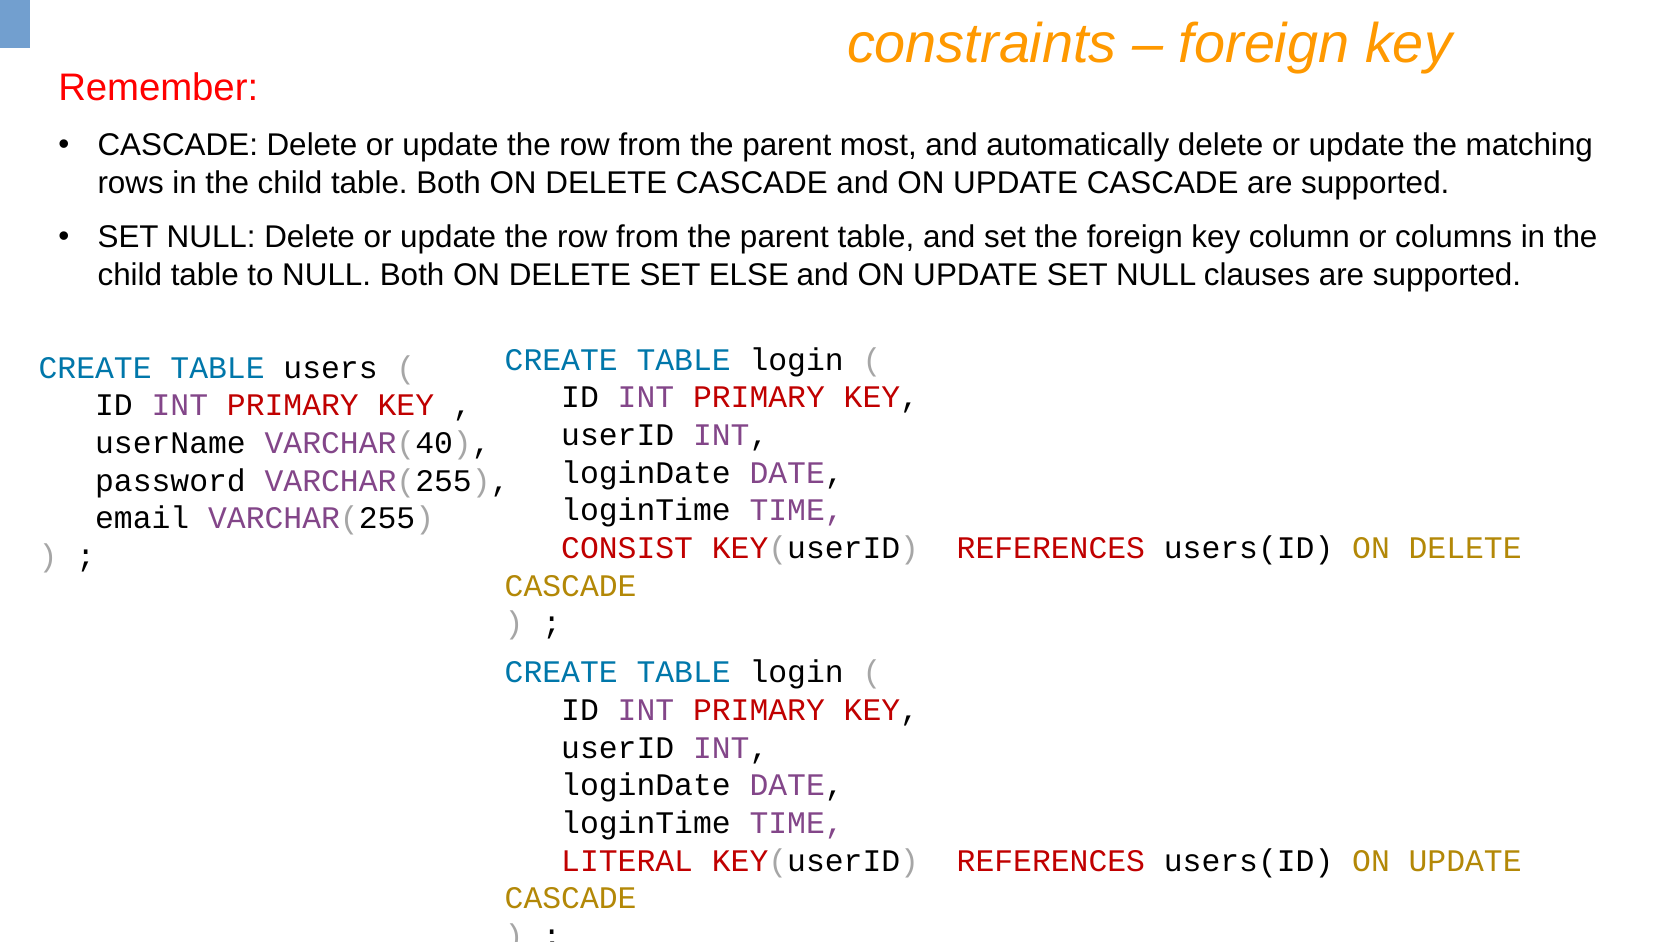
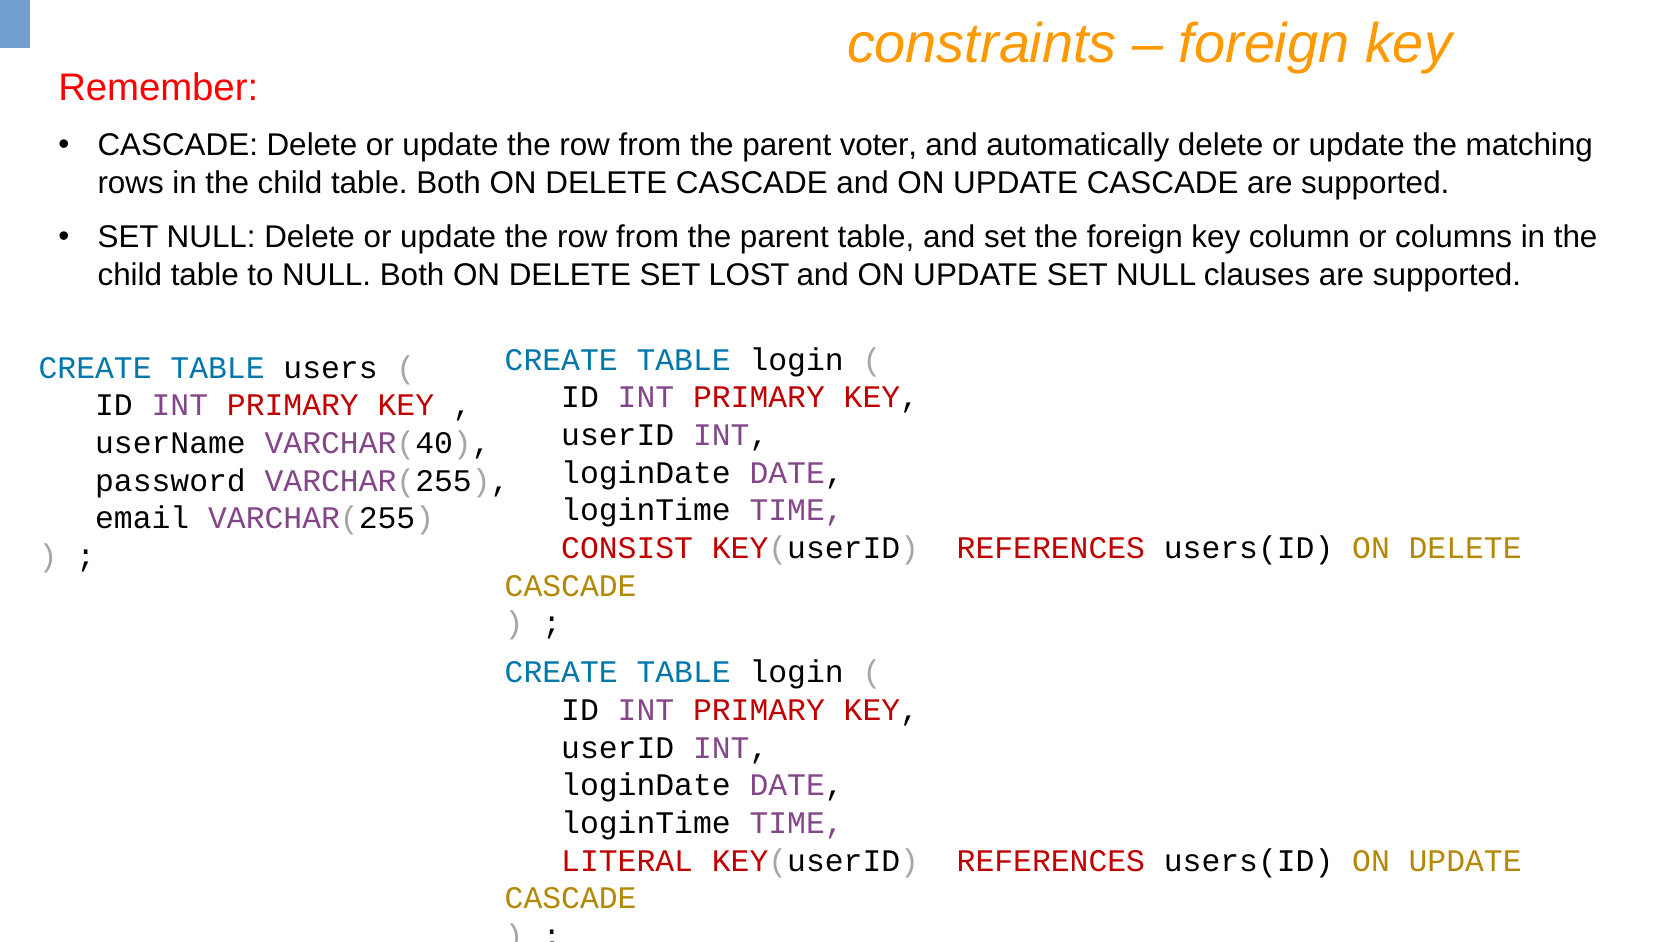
most: most -> voter
ELSE: ELSE -> LOST
